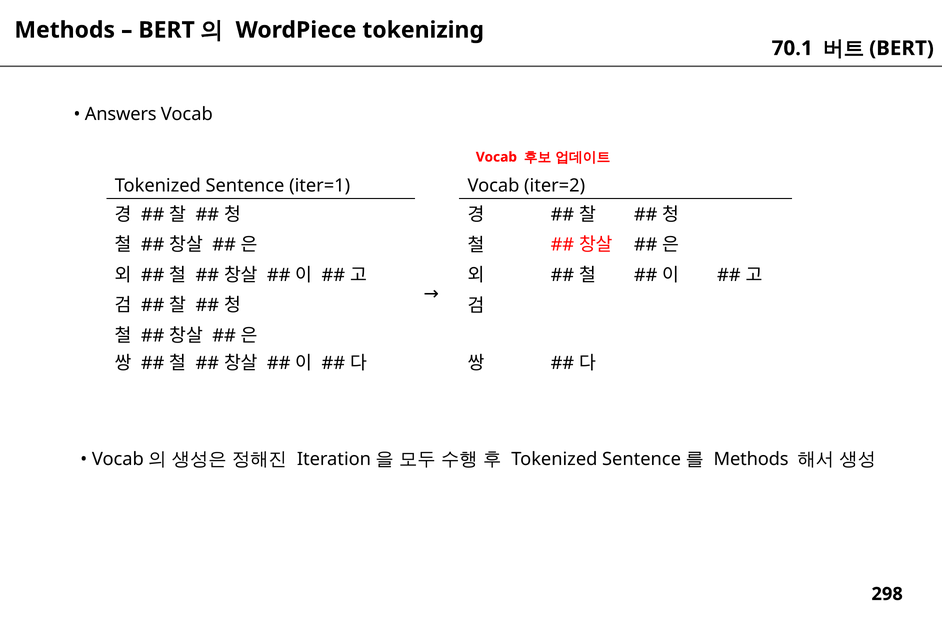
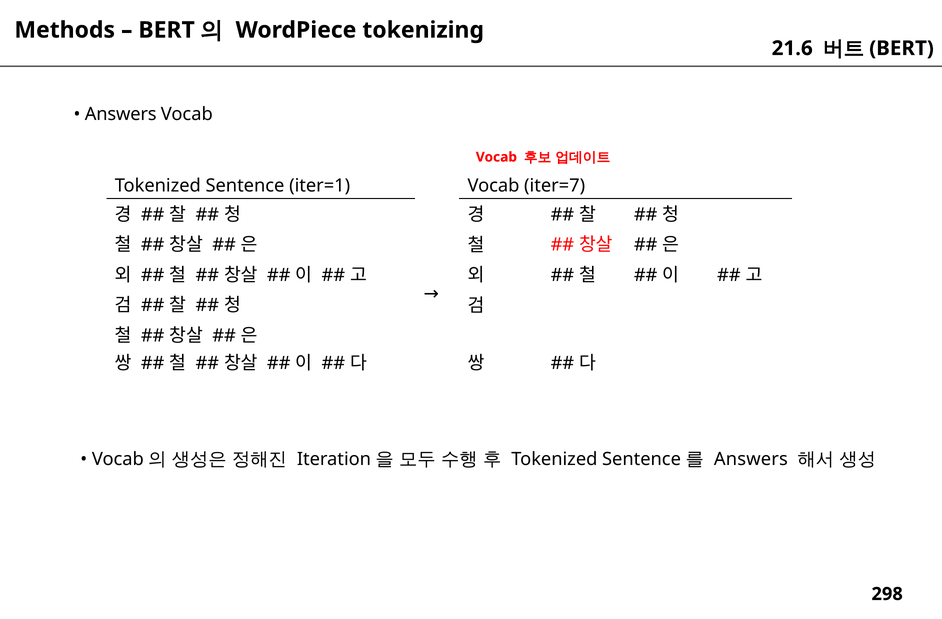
70.1: 70.1 -> 21.6
iter=2: iter=2 -> iter=7
Methods at (751, 459): Methods -> Answers
